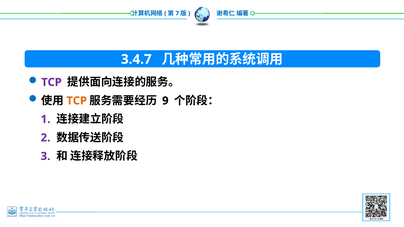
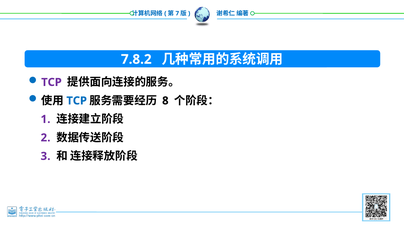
3.4.7: 3.4.7 -> 7.8.2
TCP at (77, 101) colour: orange -> blue
9: 9 -> 8
